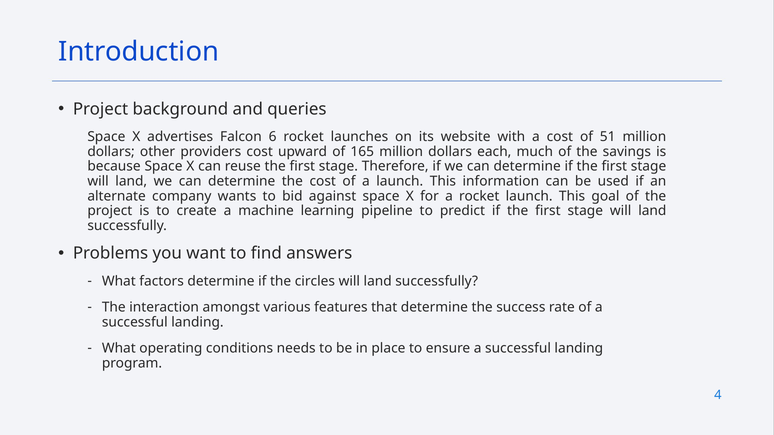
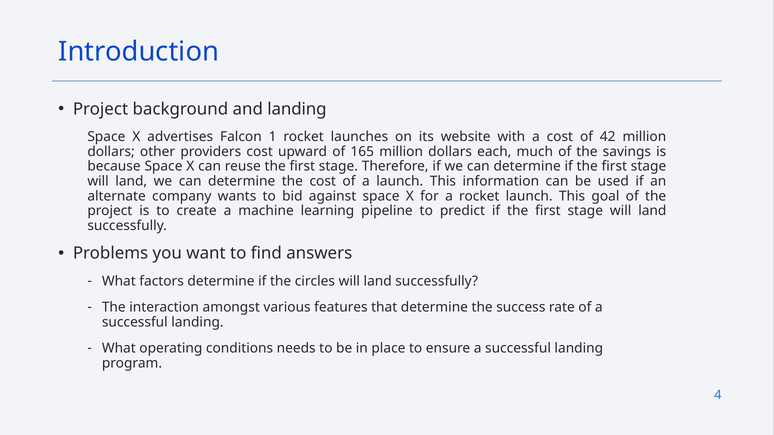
and queries: queries -> landing
6: 6 -> 1
51: 51 -> 42
